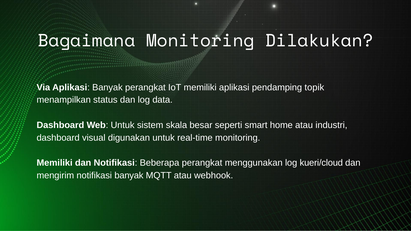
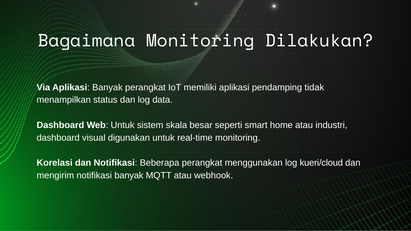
topik: topik -> tidak
Memiliki at (55, 163): Memiliki -> Korelasi
